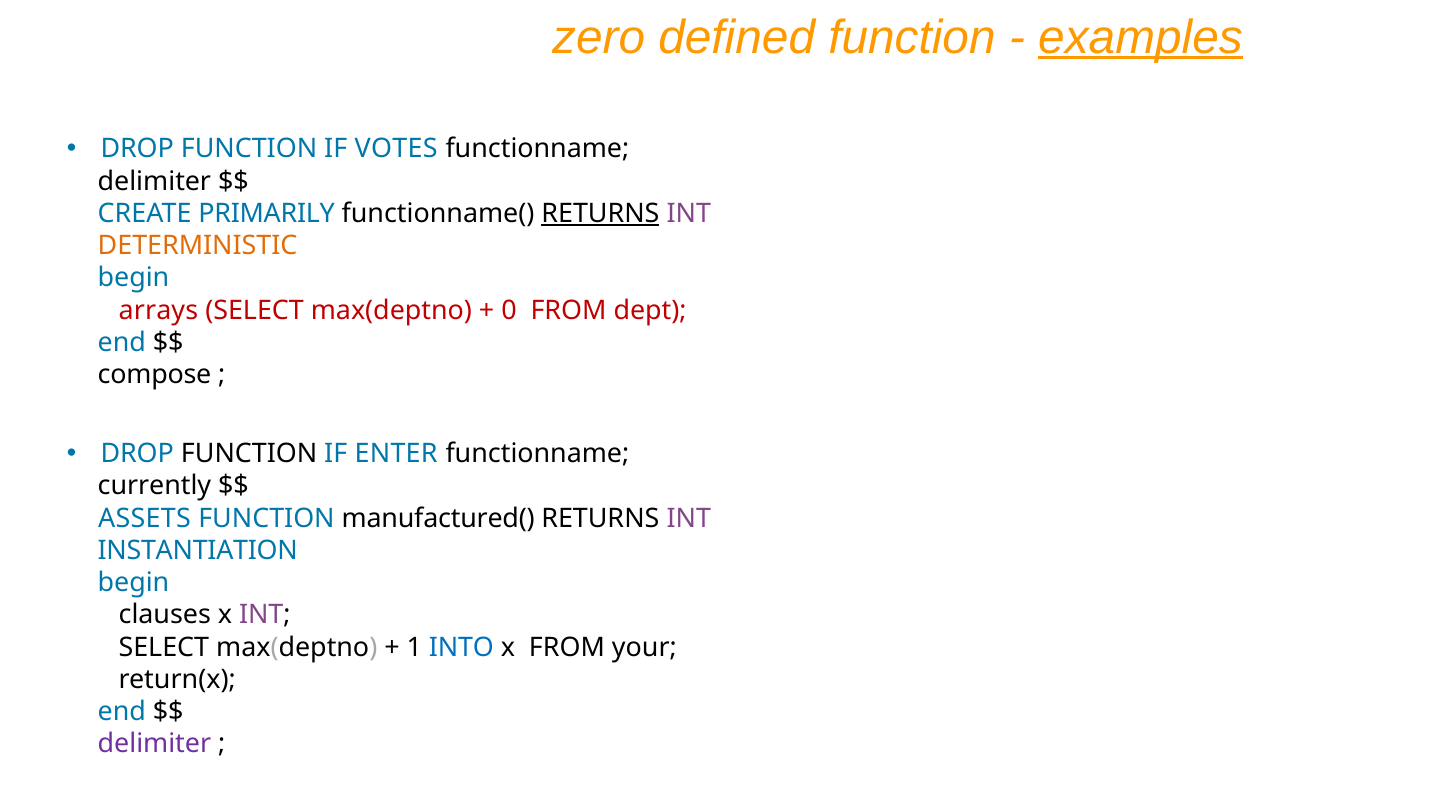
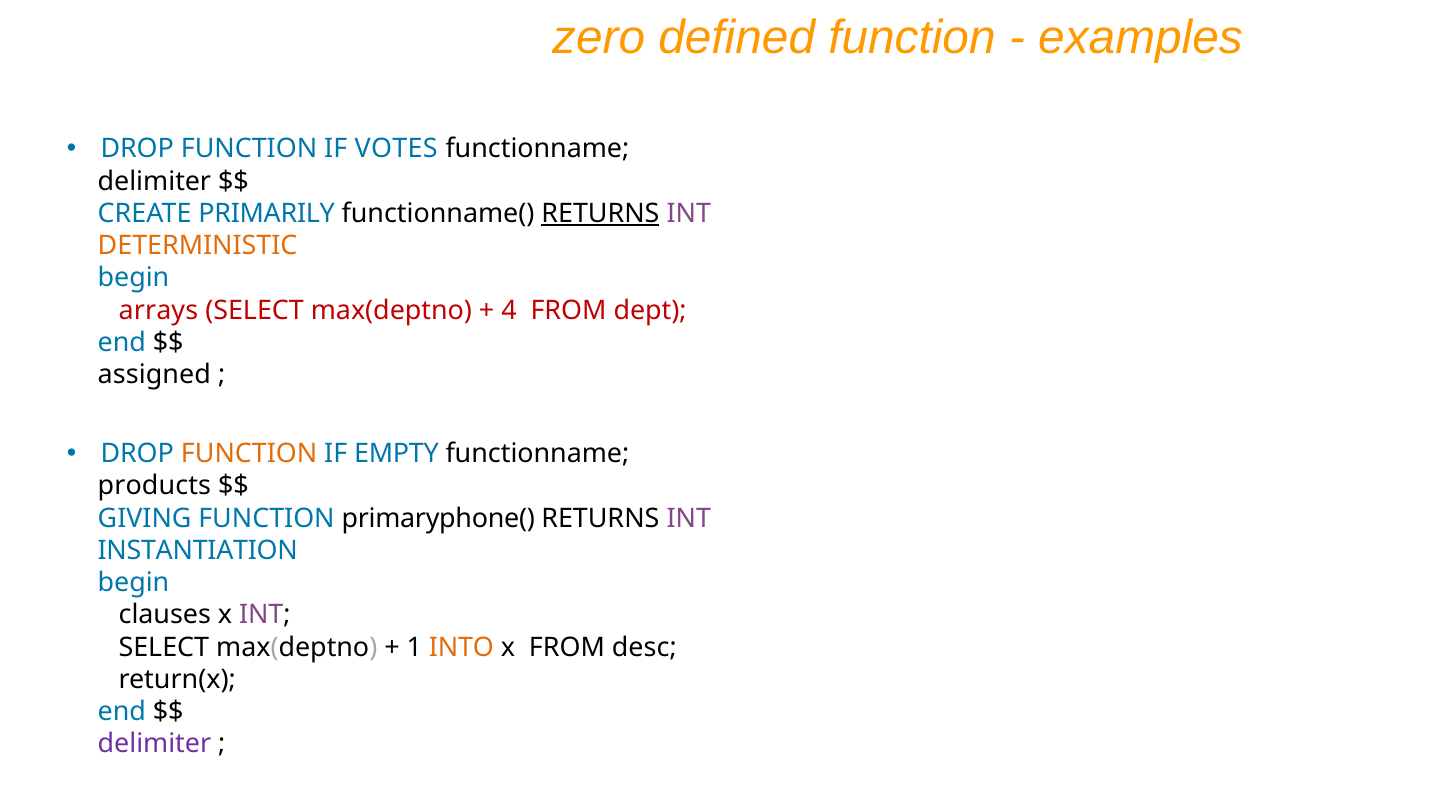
examples underline: present -> none
0: 0 -> 4
compose: compose -> assigned
FUNCTION at (249, 454) colour: black -> orange
ENTER: ENTER -> EMPTY
currently: currently -> products
ASSETS: ASSETS -> GIVING
manufactured(: manufactured( -> primaryphone(
INTO colour: blue -> orange
your: your -> desc
